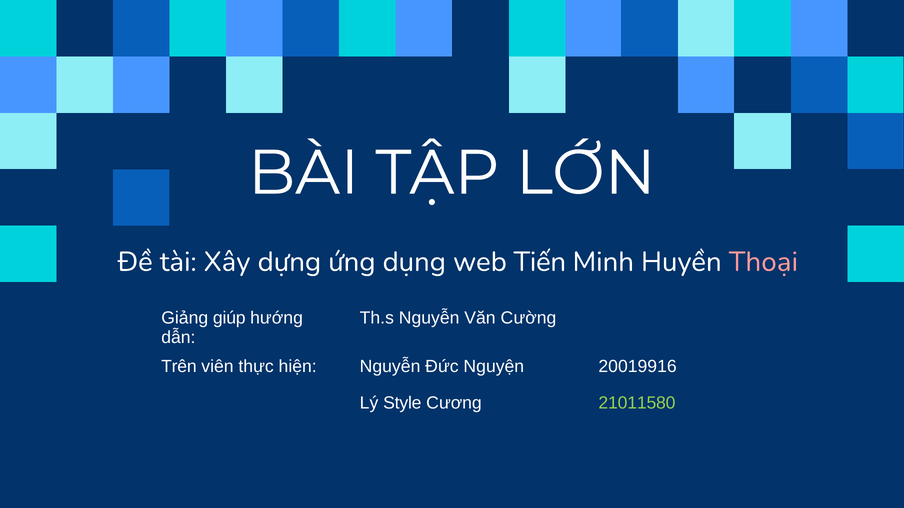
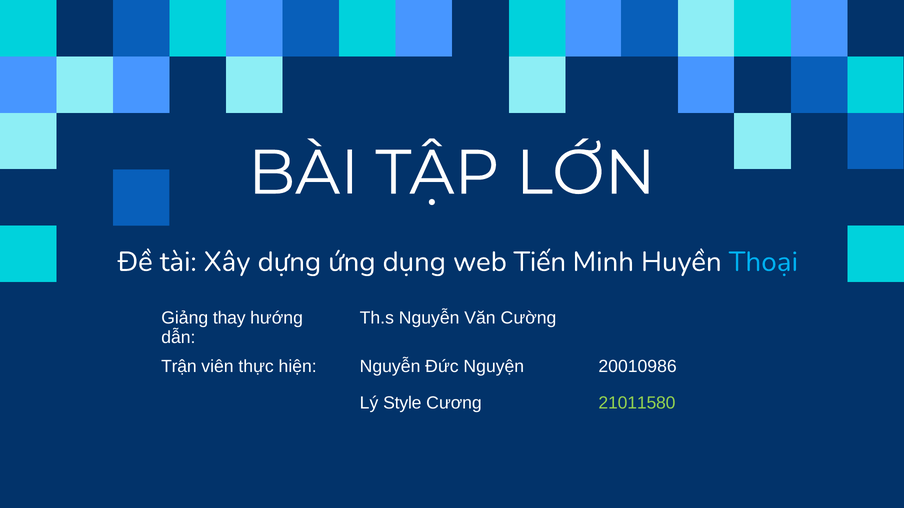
Thoại colour: pink -> light blue
giúp: giúp -> thay
Trên: Trên -> Trận
20019916: 20019916 -> 20010986
